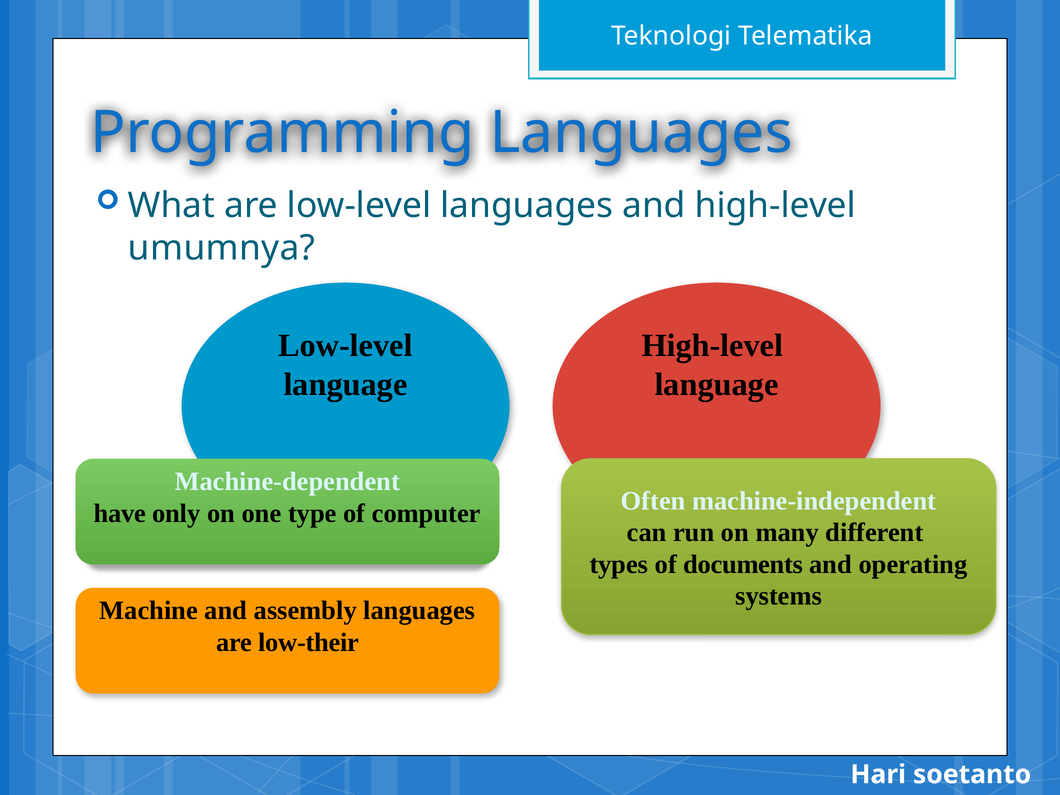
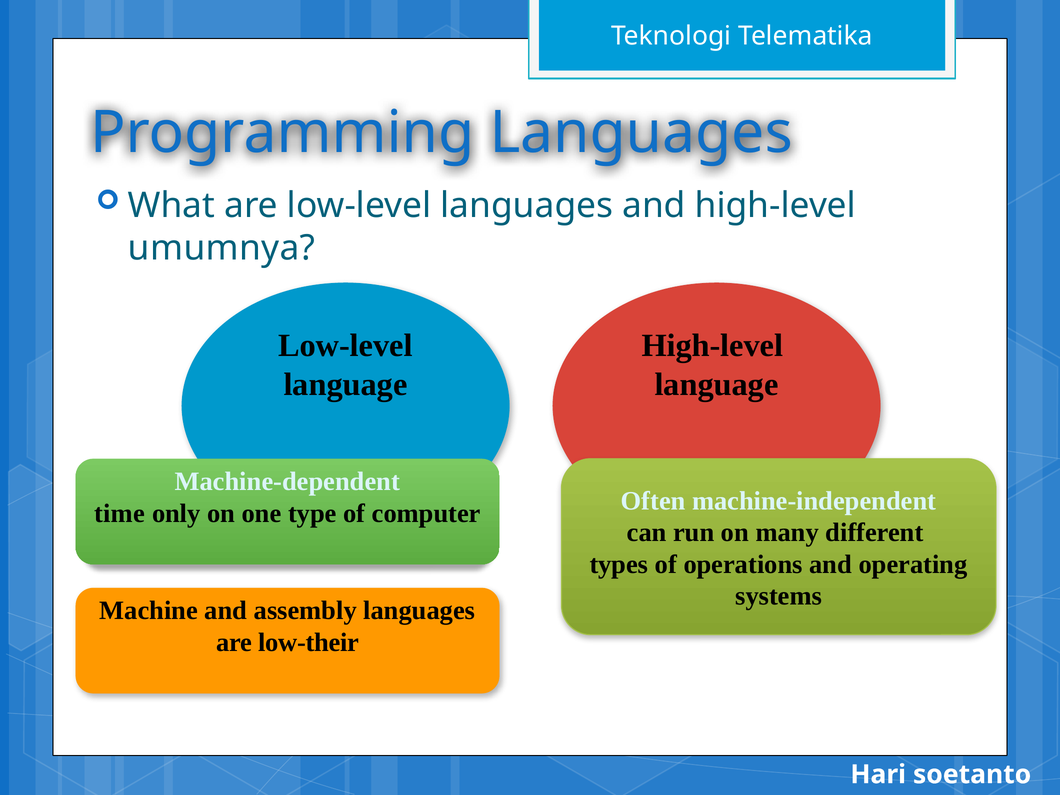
have: have -> time
documents: documents -> operations
